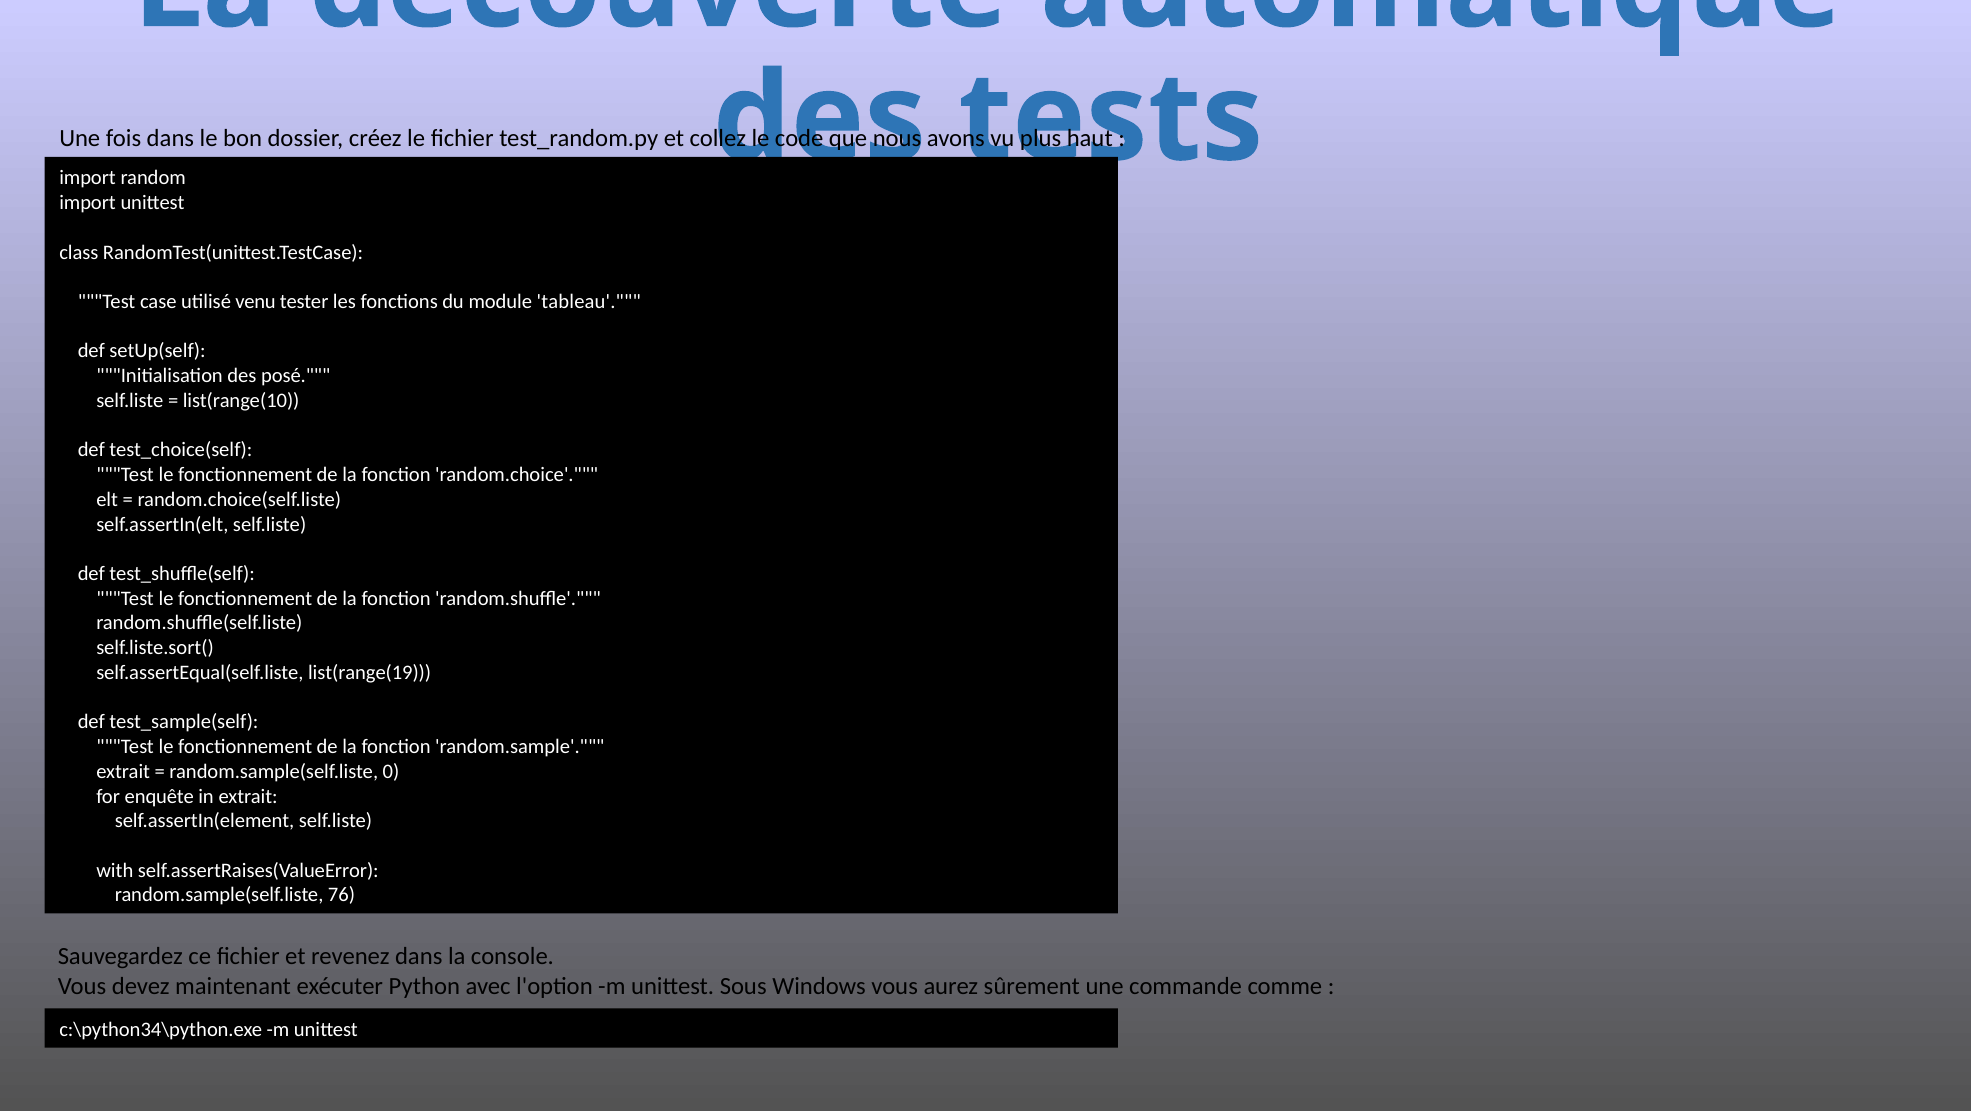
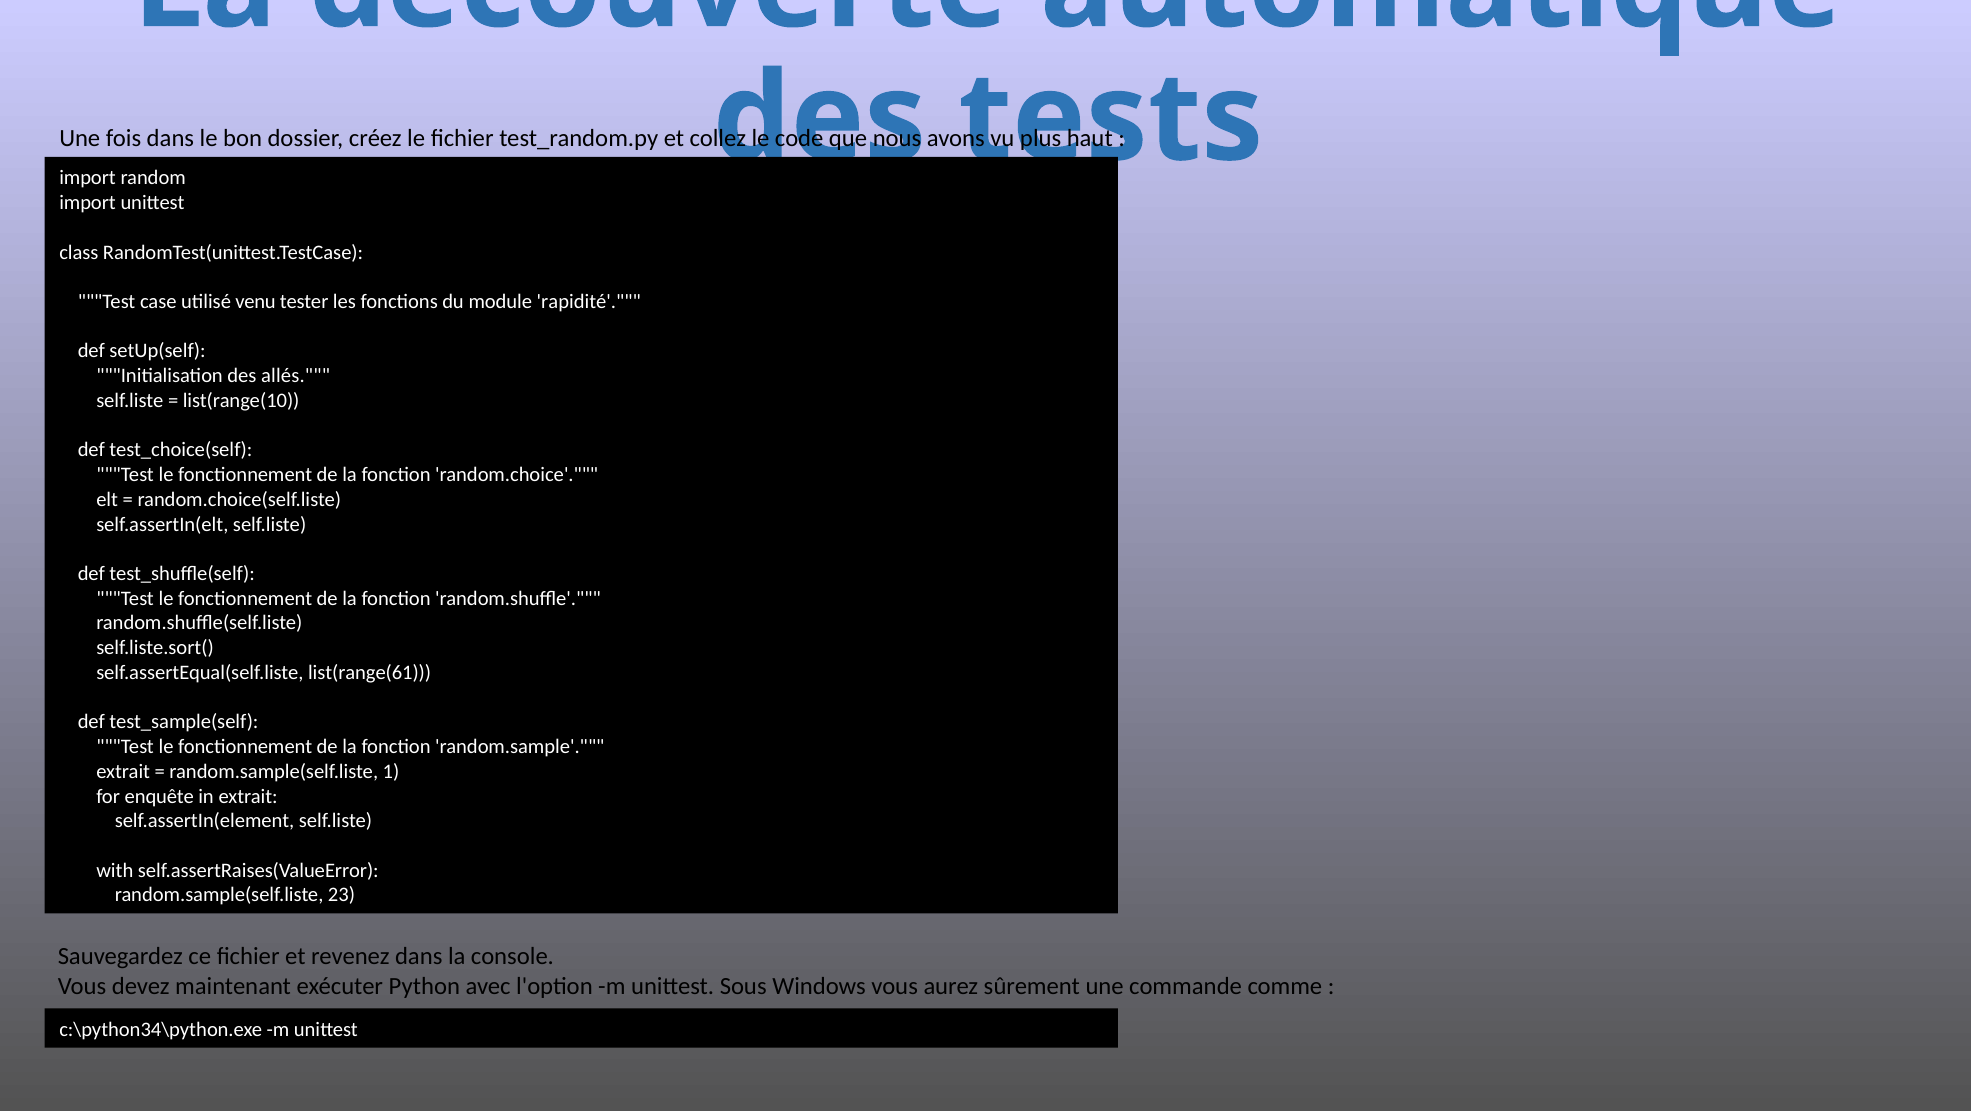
tableau: tableau -> rapidité
posé: posé -> allés
list(range(19: list(range(19 -> list(range(61
0: 0 -> 1
76: 76 -> 23
